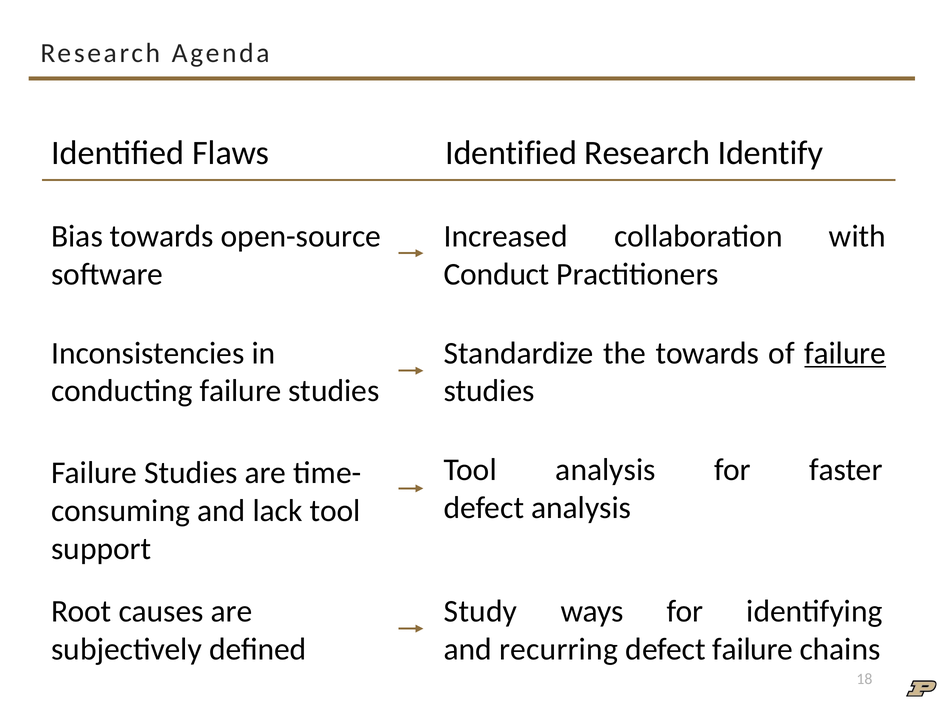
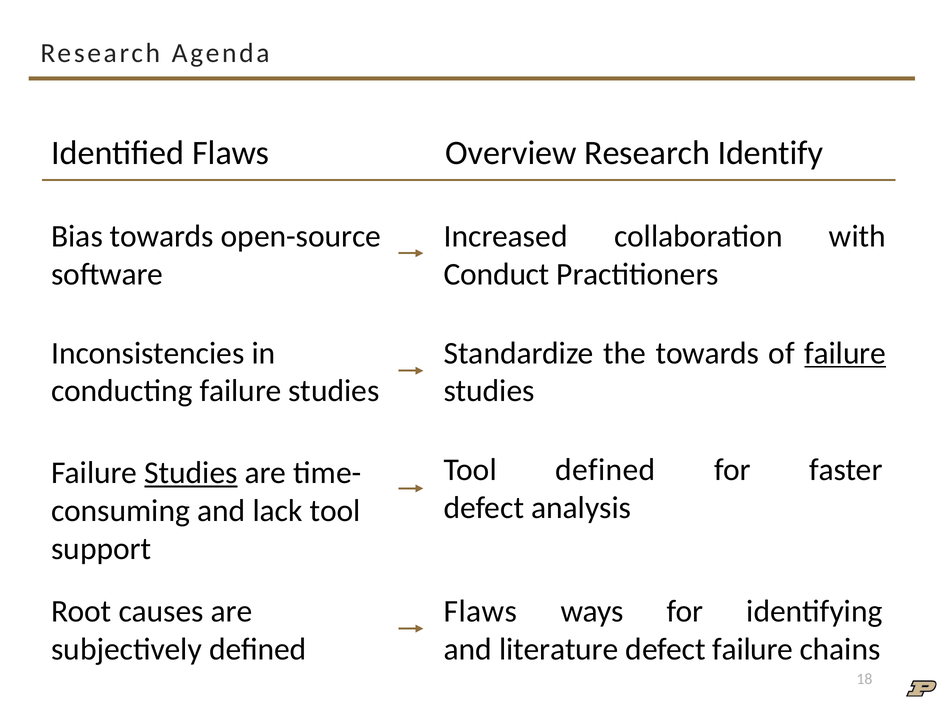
Flaws Identified: Identified -> Overview
Tool analysis: analysis -> defined
Studies at (191, 472) underline: none -> present
Study at (481, 611): Study -> Flaws
recurring: recurring -> literature
